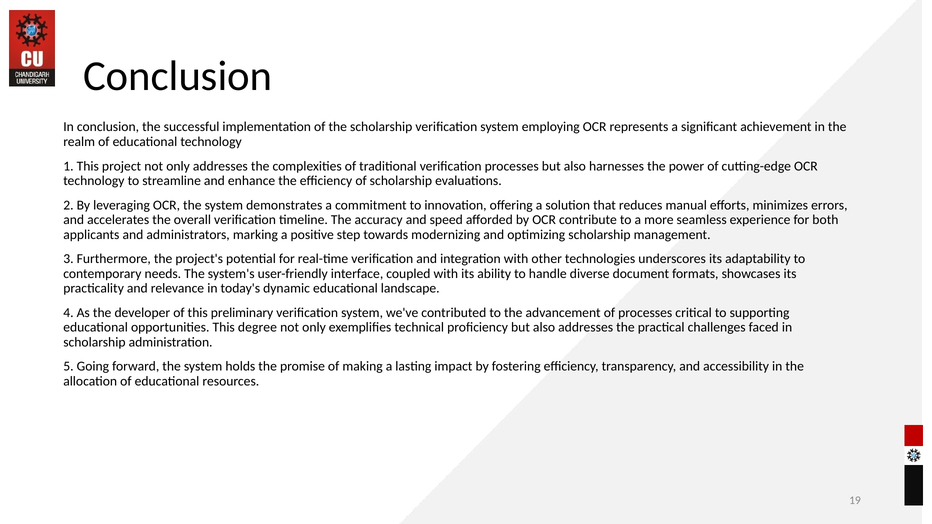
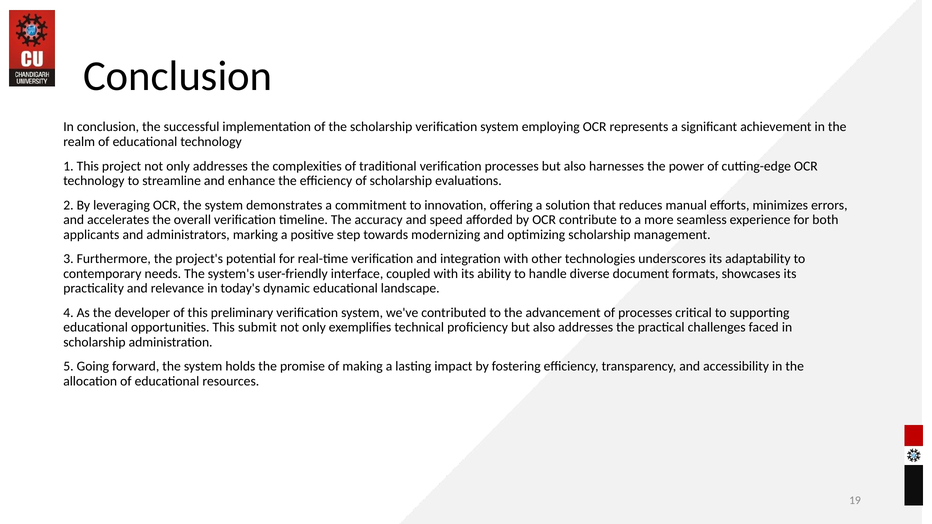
degree: degree -> submit
